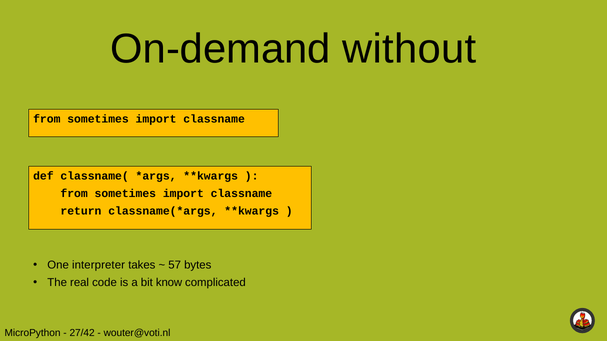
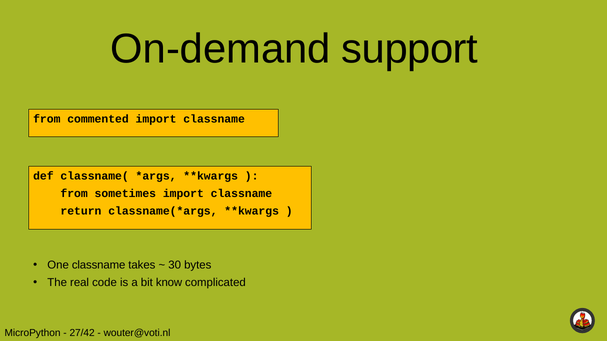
without: without -> support
sometimes at (98, 119): sometimes -> commented
One interpreter: interpreter -> classname
57: 57 -> 30
